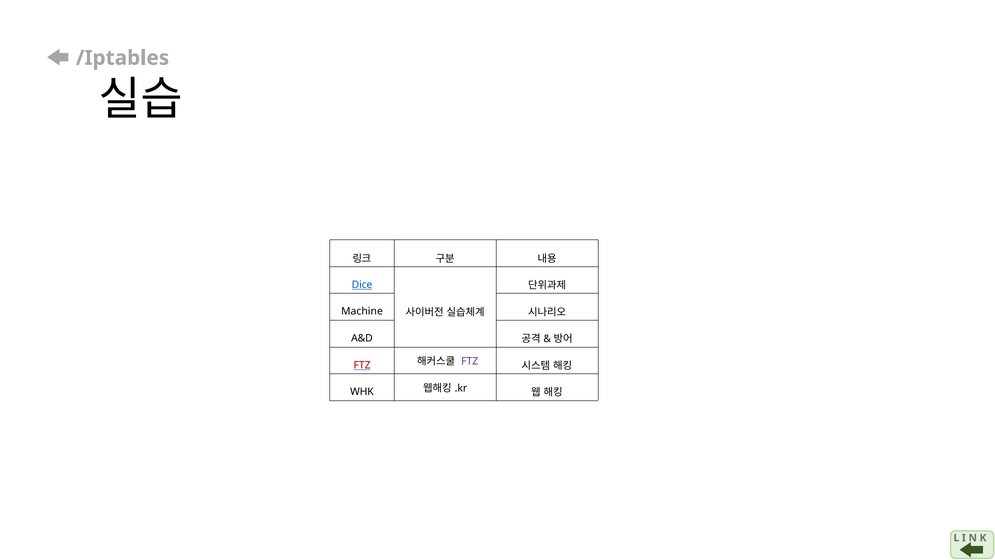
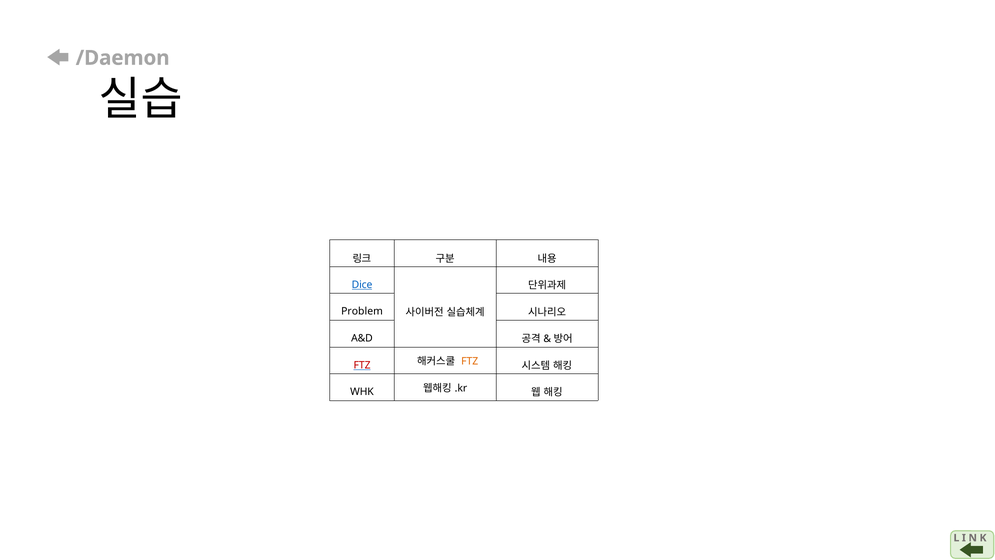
/Iptables: /Iptables -> /Daemon
Machine: Machine -> Problem
FTZ at (470, 361) colour: purple -> orange
